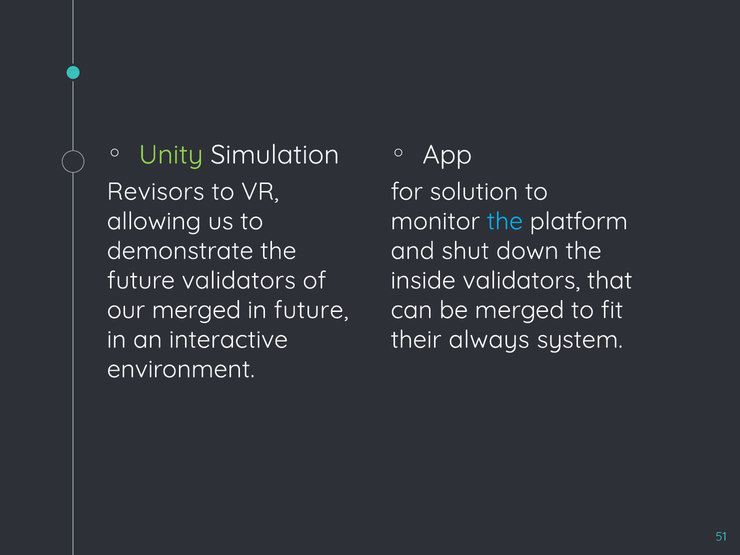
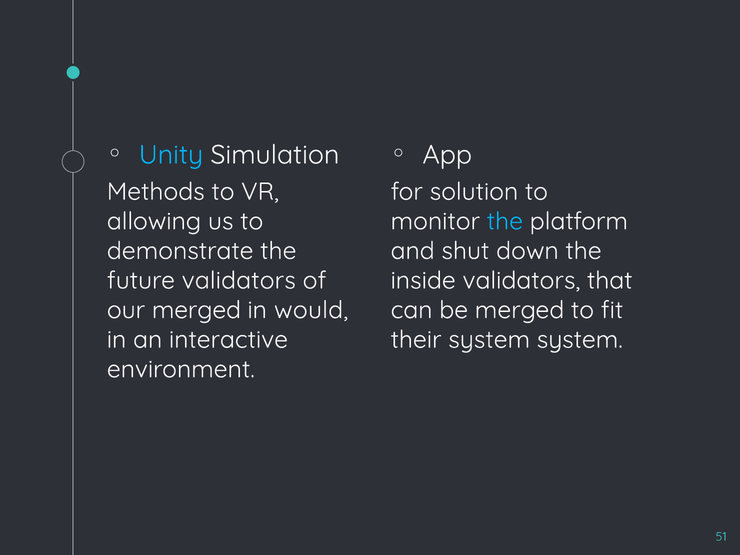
Unity colour: light green -> light blue
Revisors: Revisors -> Methods
in future: future -> would
their always: always -> system
